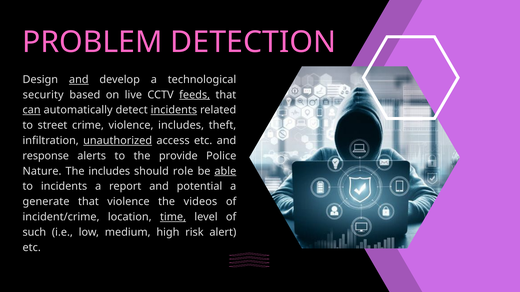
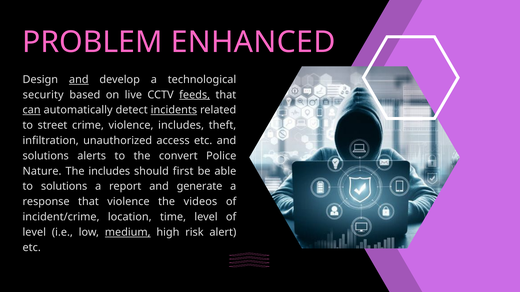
DETECTION: DETECTION -> ENHANCED
unauthorized underline: present -> none
response at (46, 156): response -> solutions
provide: provide -> convert
role: role -> first
able underline: present -> none
to incidents: incidents -> solutions
potential: potential -> generate
generate: generate -> response
time underline: present -> none
such at (34, 233): such -> level
medium underline: none -> present
